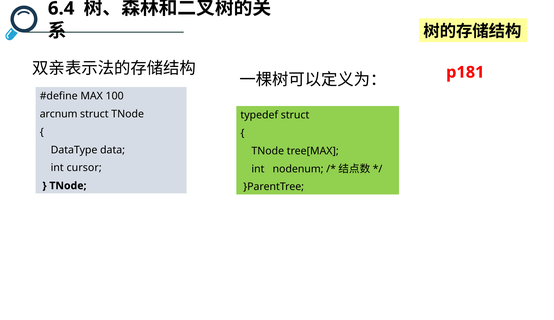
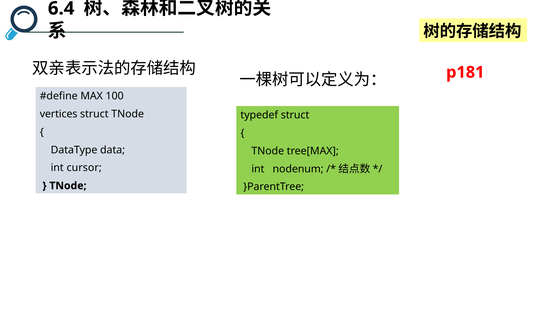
arcnum: arcnum -> vertices
